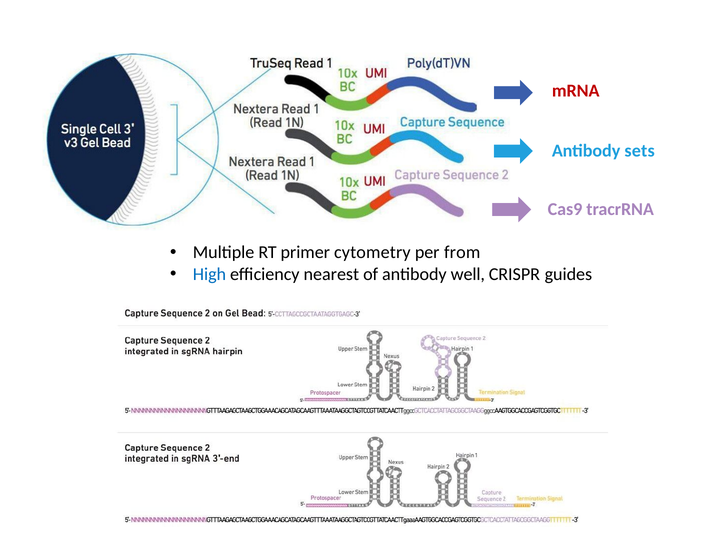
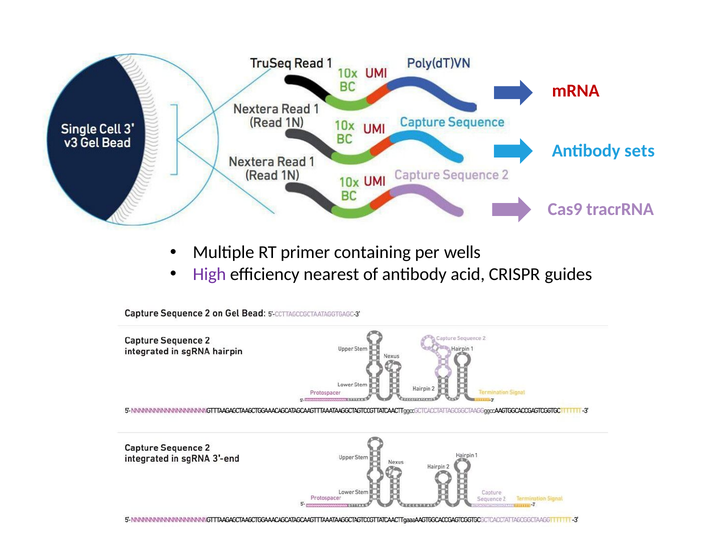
cytometry: cytometry -> containing
from: from -> wells
High colour: blue -> purple
well: well -> acid
